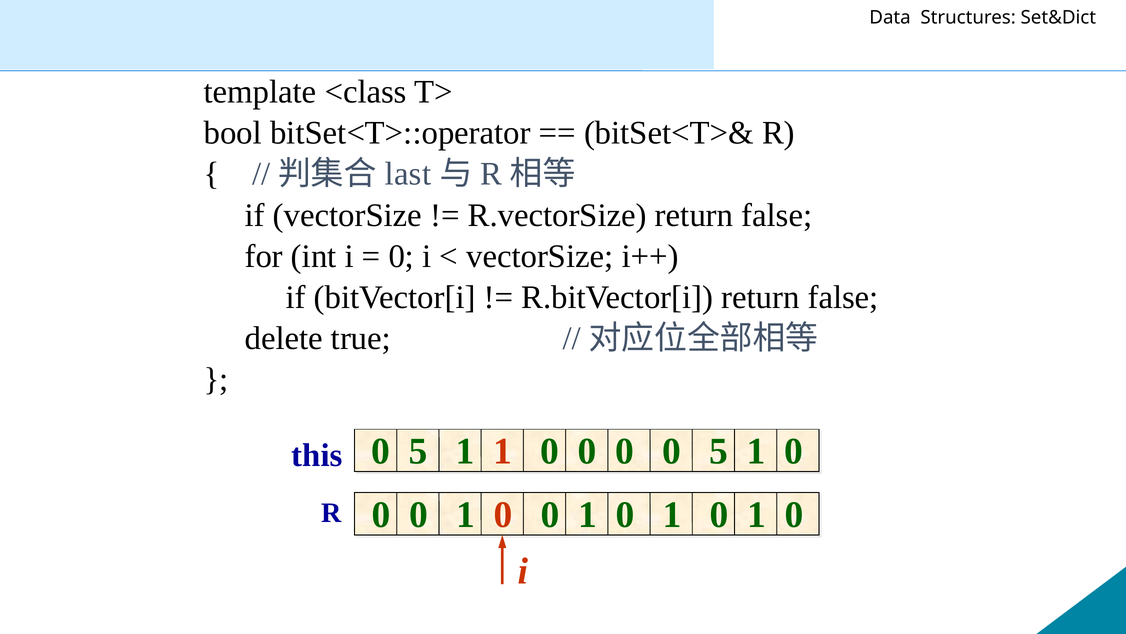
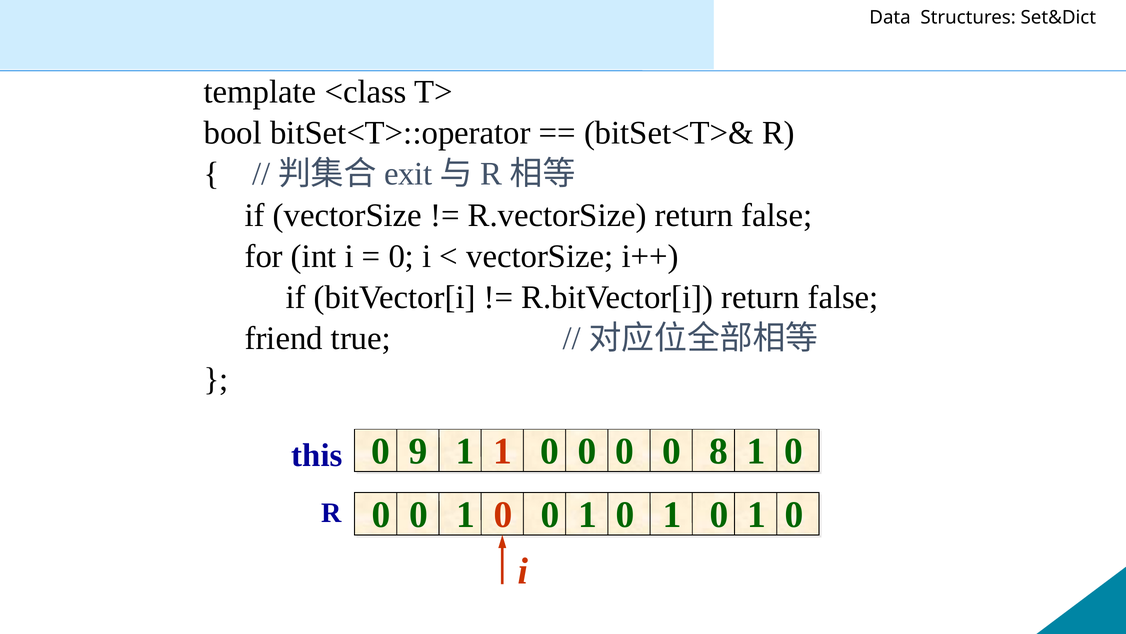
last: last -> exit
delete: delete -> friend
5 at (418, 451): 5 -> 9
0 0 5: 5 -> 8
